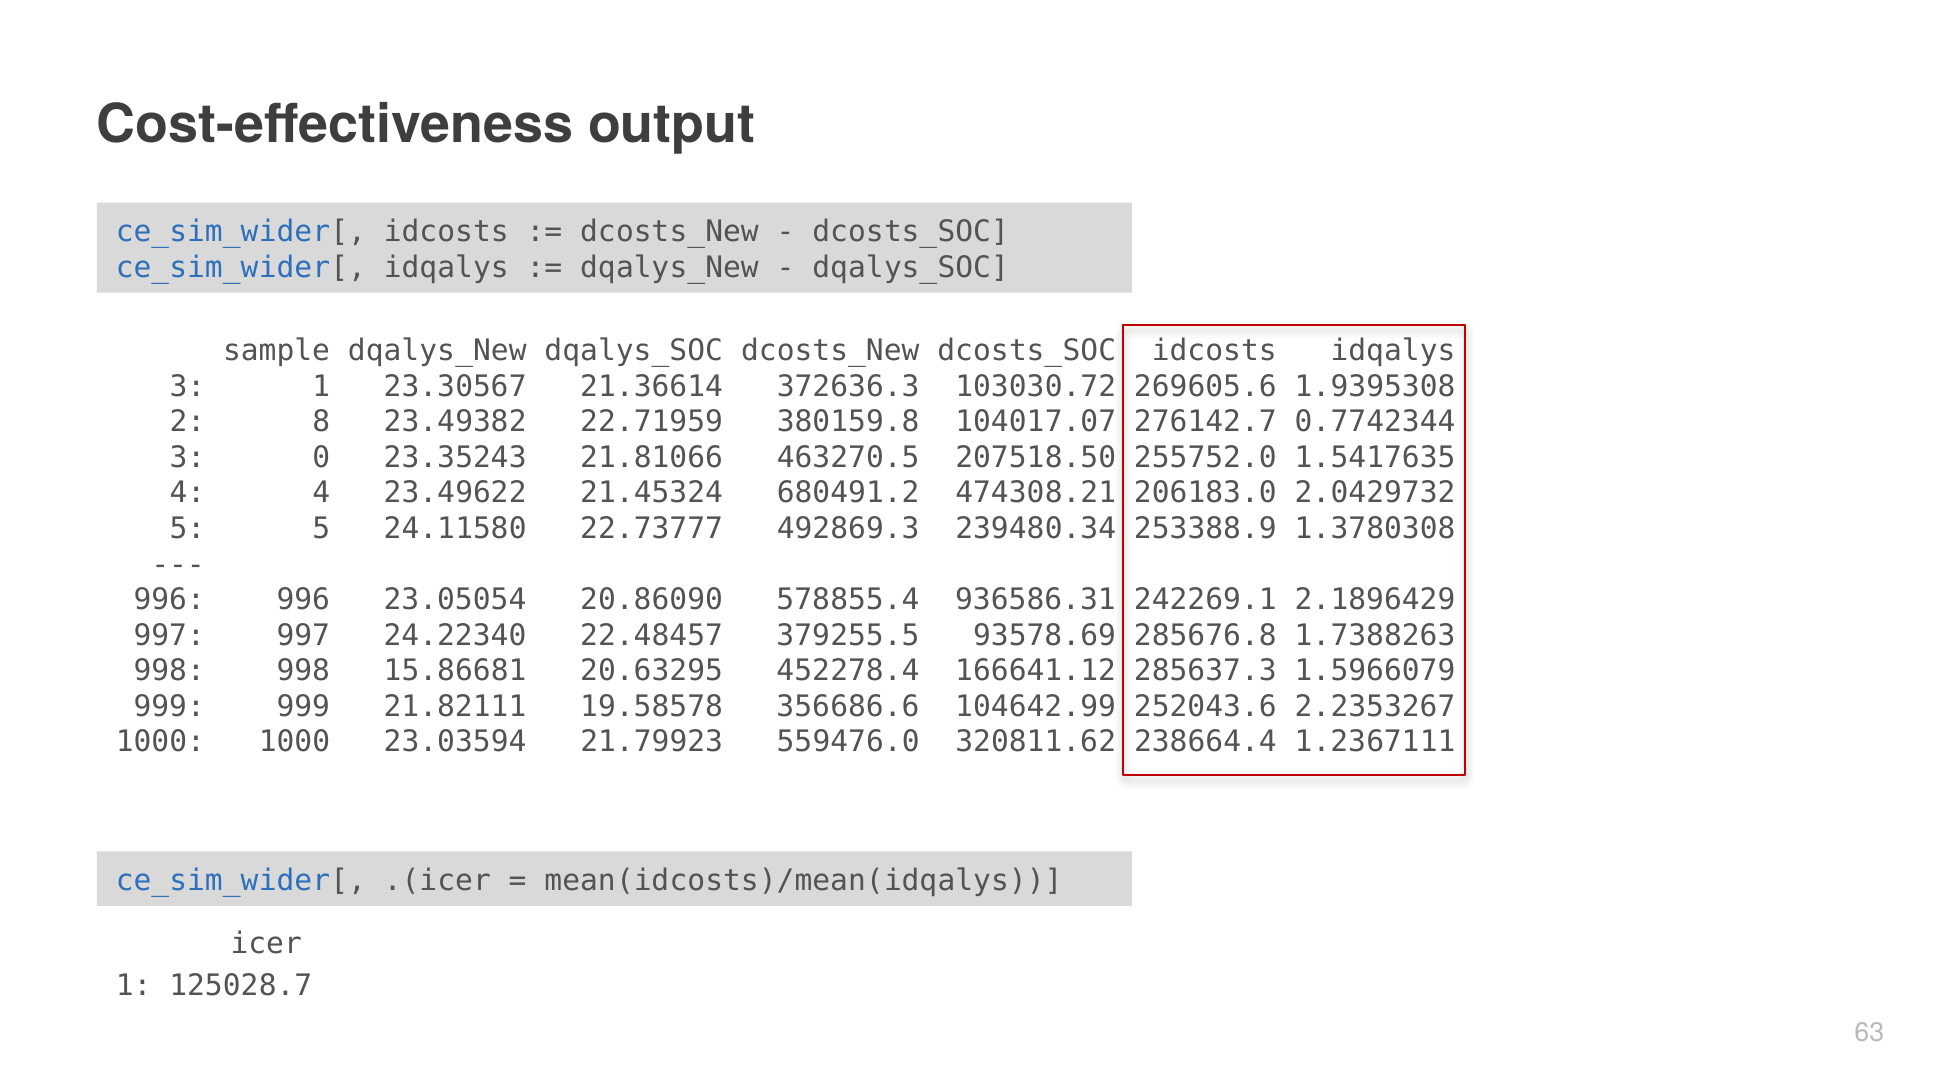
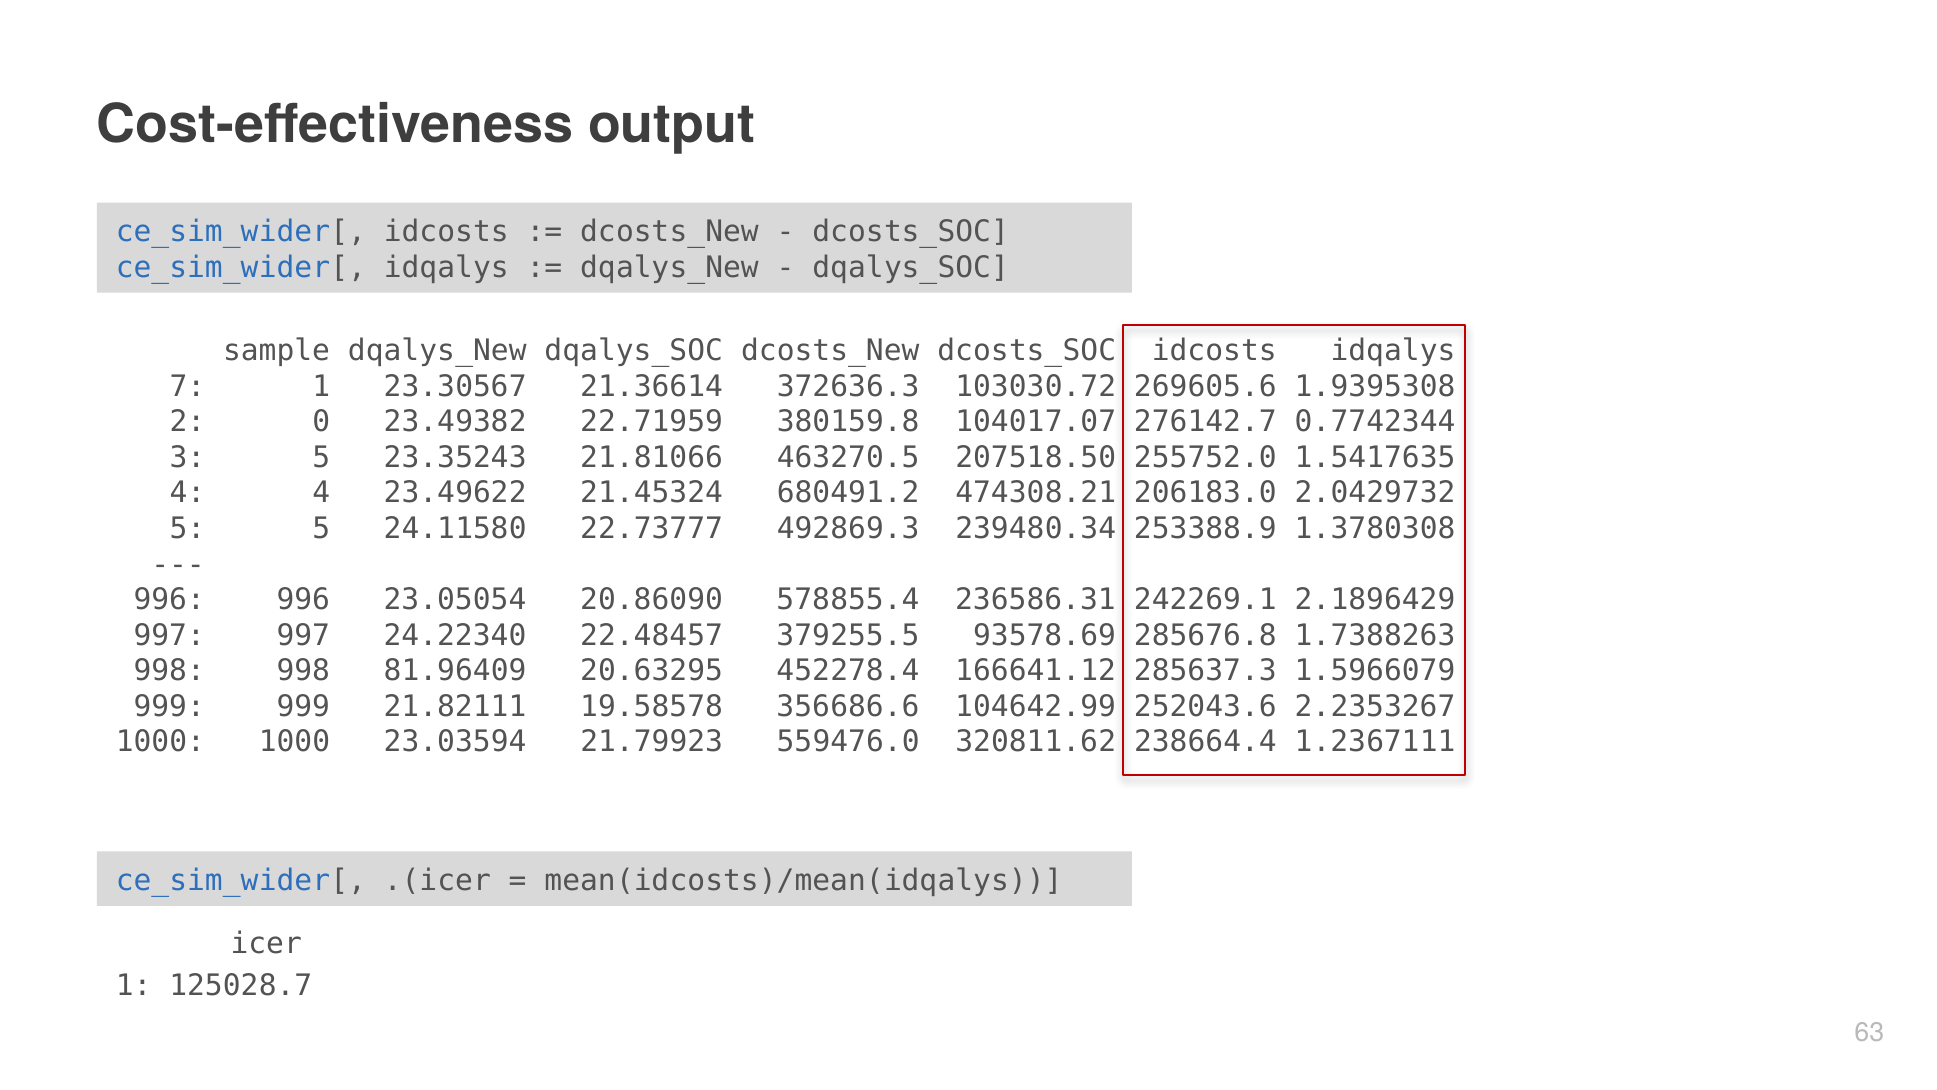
3 at (187, 386): 3 -> 7
8: 8 -> 0
3 0: 0 -> 5
936586.31: 936586.31 -> 236586.31
15.86681: 15.86681 -> 81.96409
